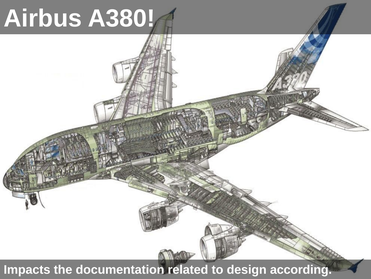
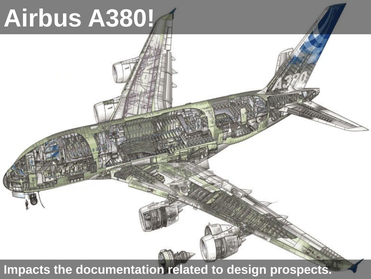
according: according -> prospects
